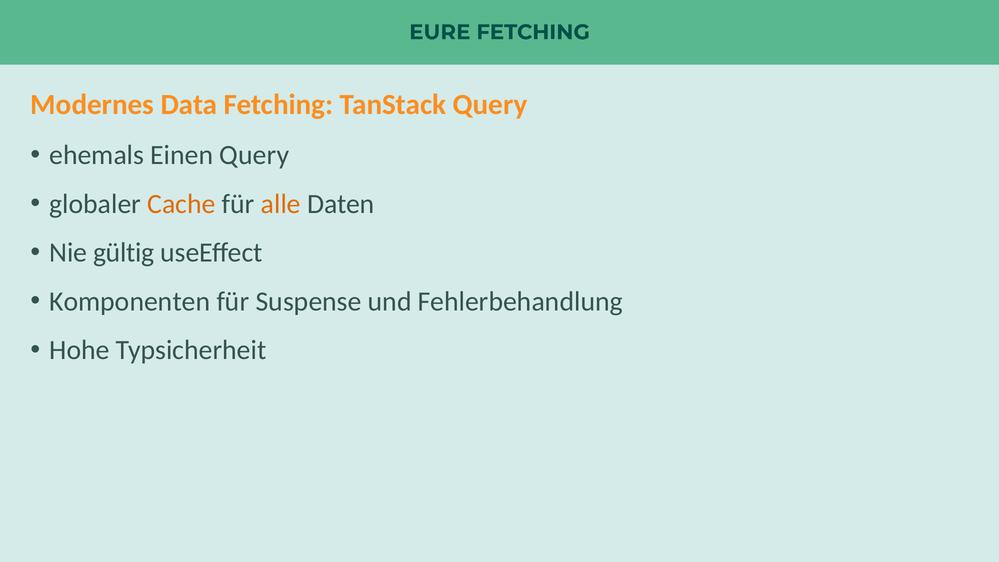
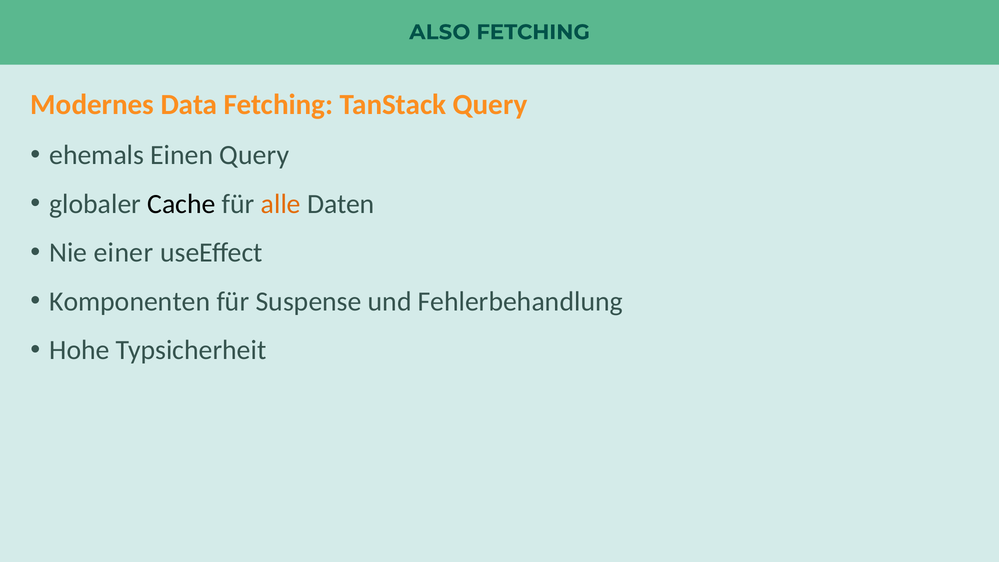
EURE: EURE -> ALSO
Cache colour: orange -> black
gültig: gültig -> einer
